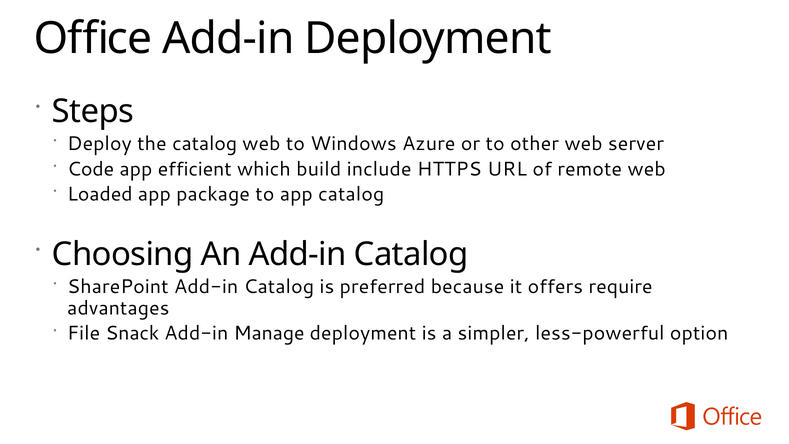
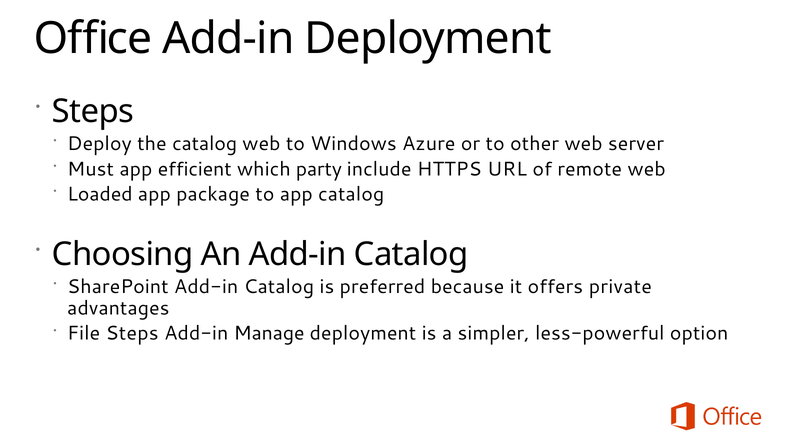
Code: Code -> Must
build: build -> party
require: require -> private
File Snack: Snack -> Steps
